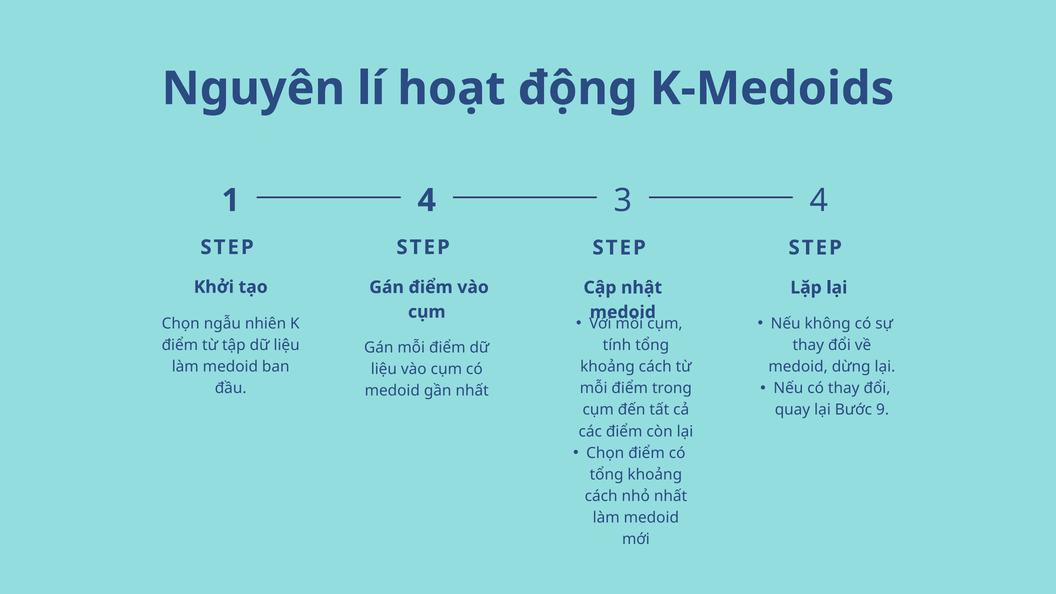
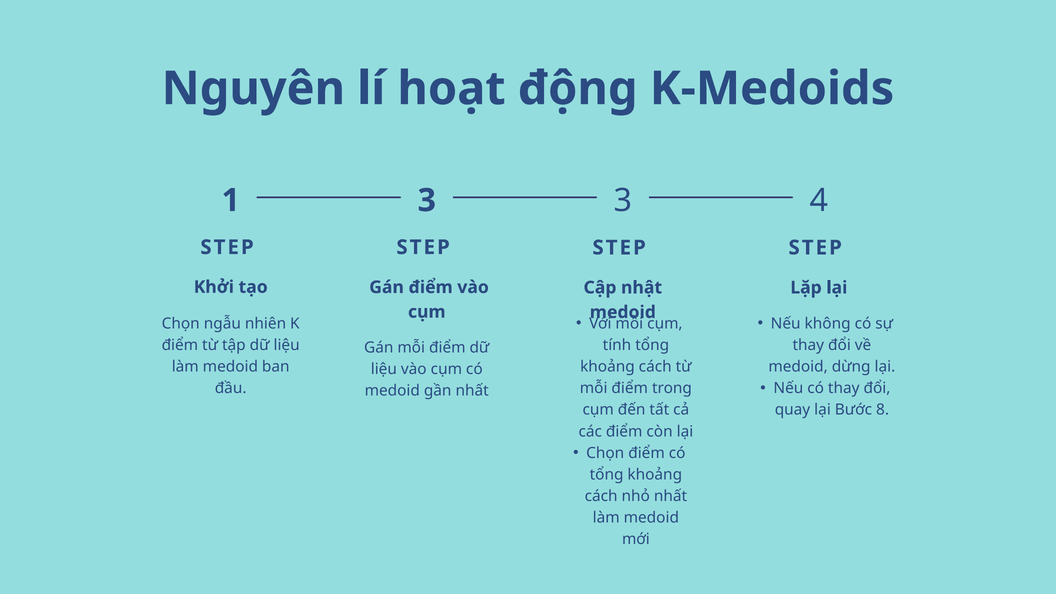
1 4: 4 -> 3
9: 9 -> 8
